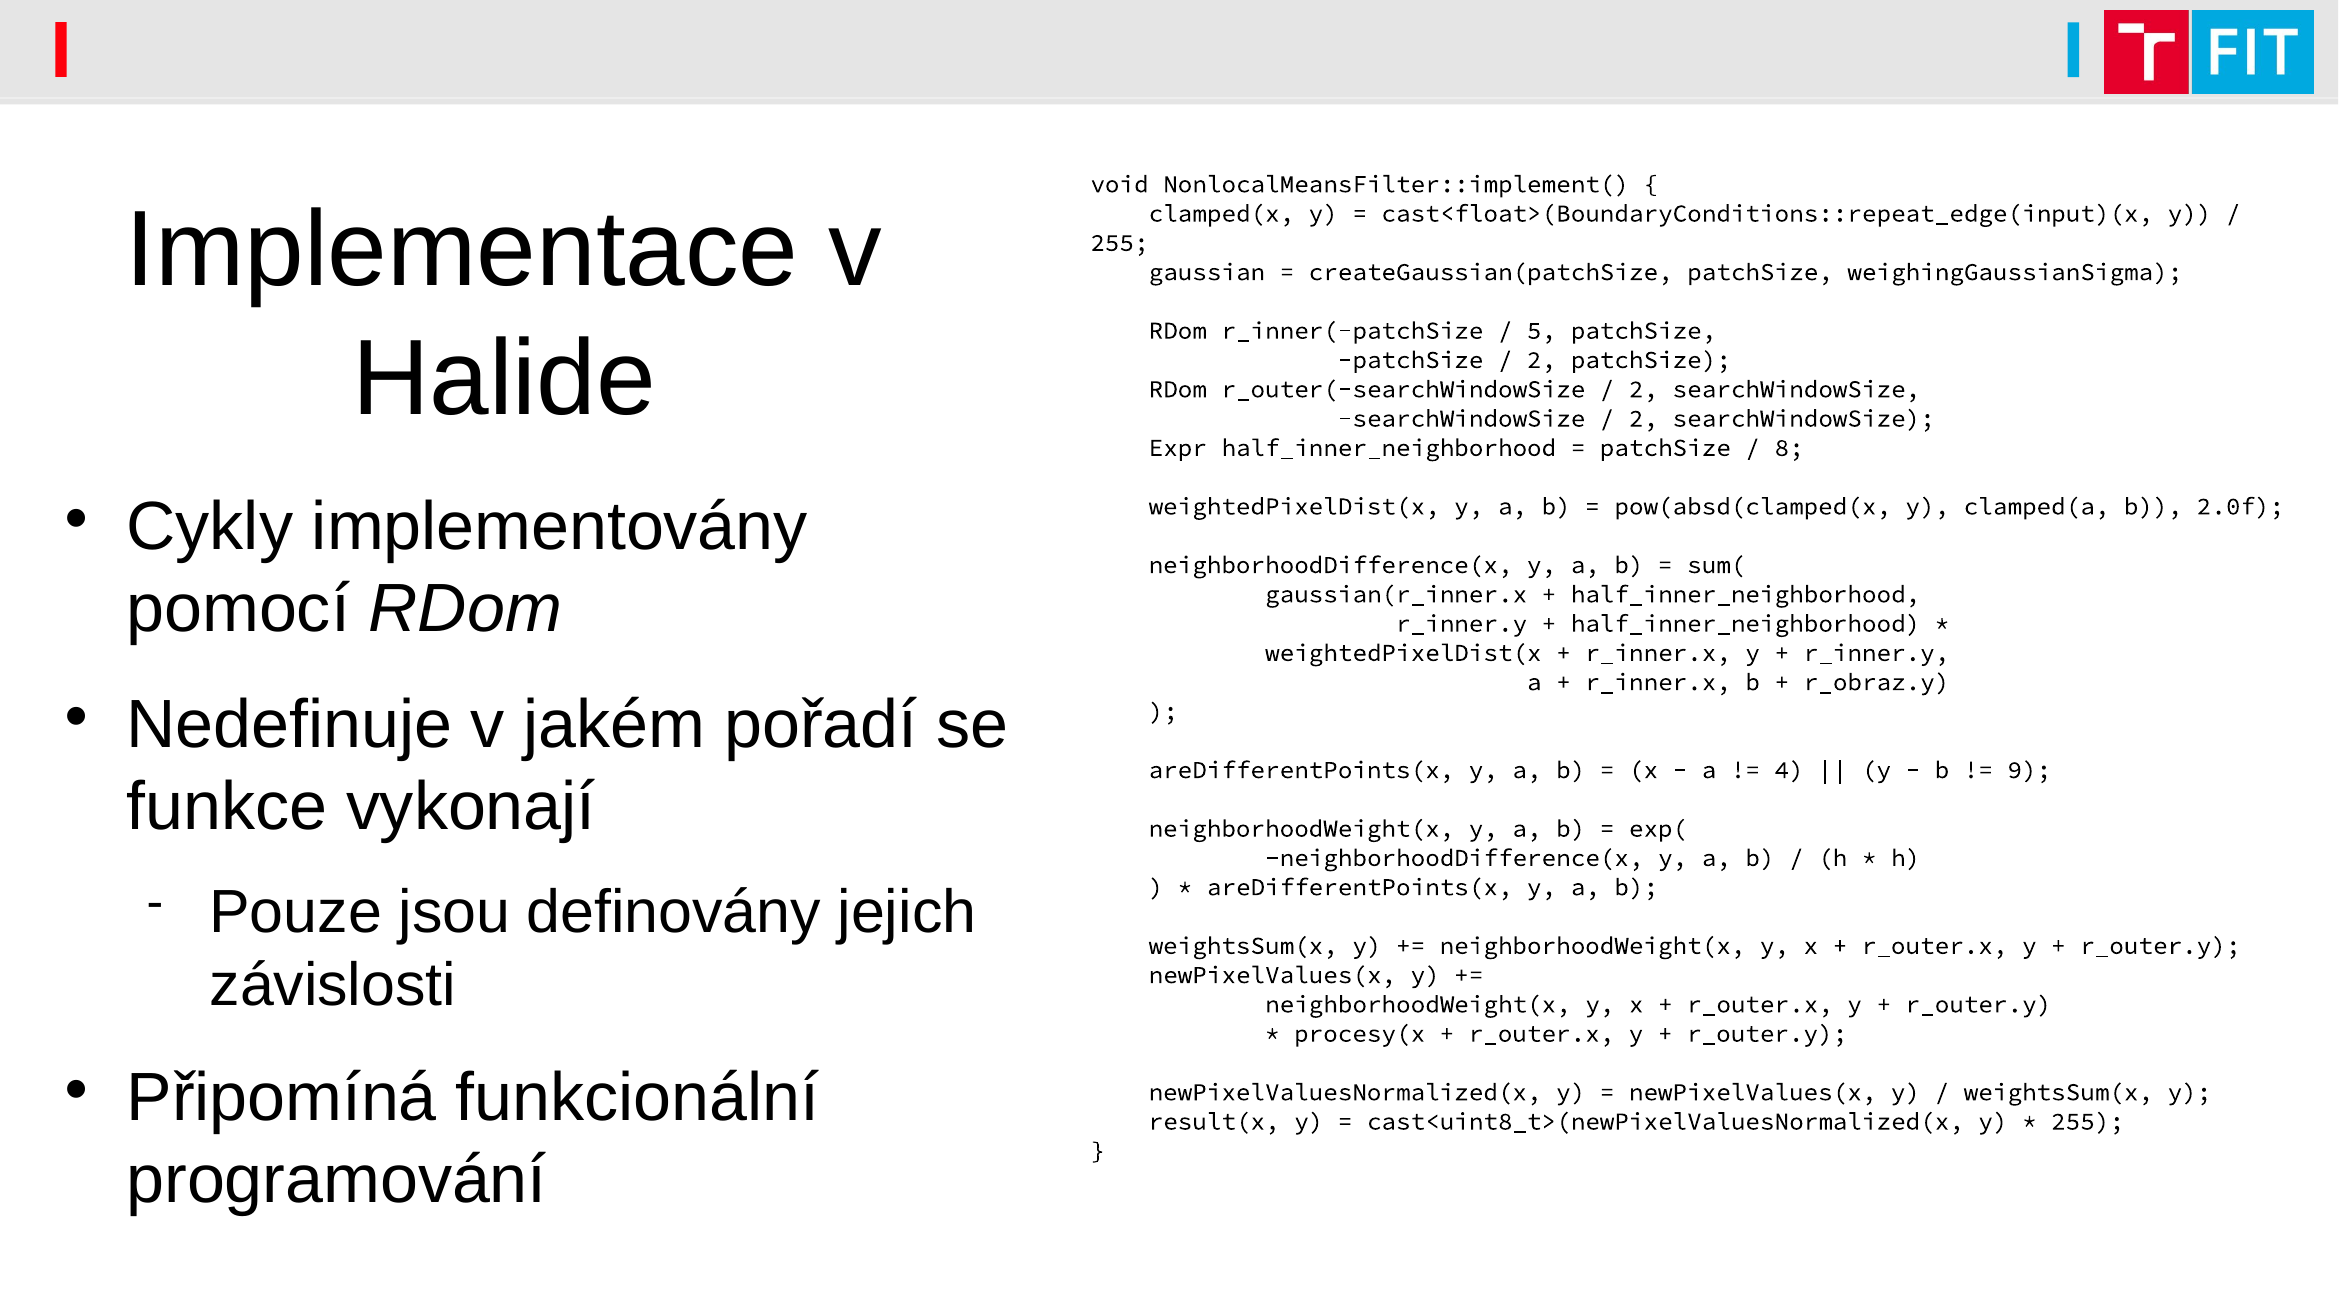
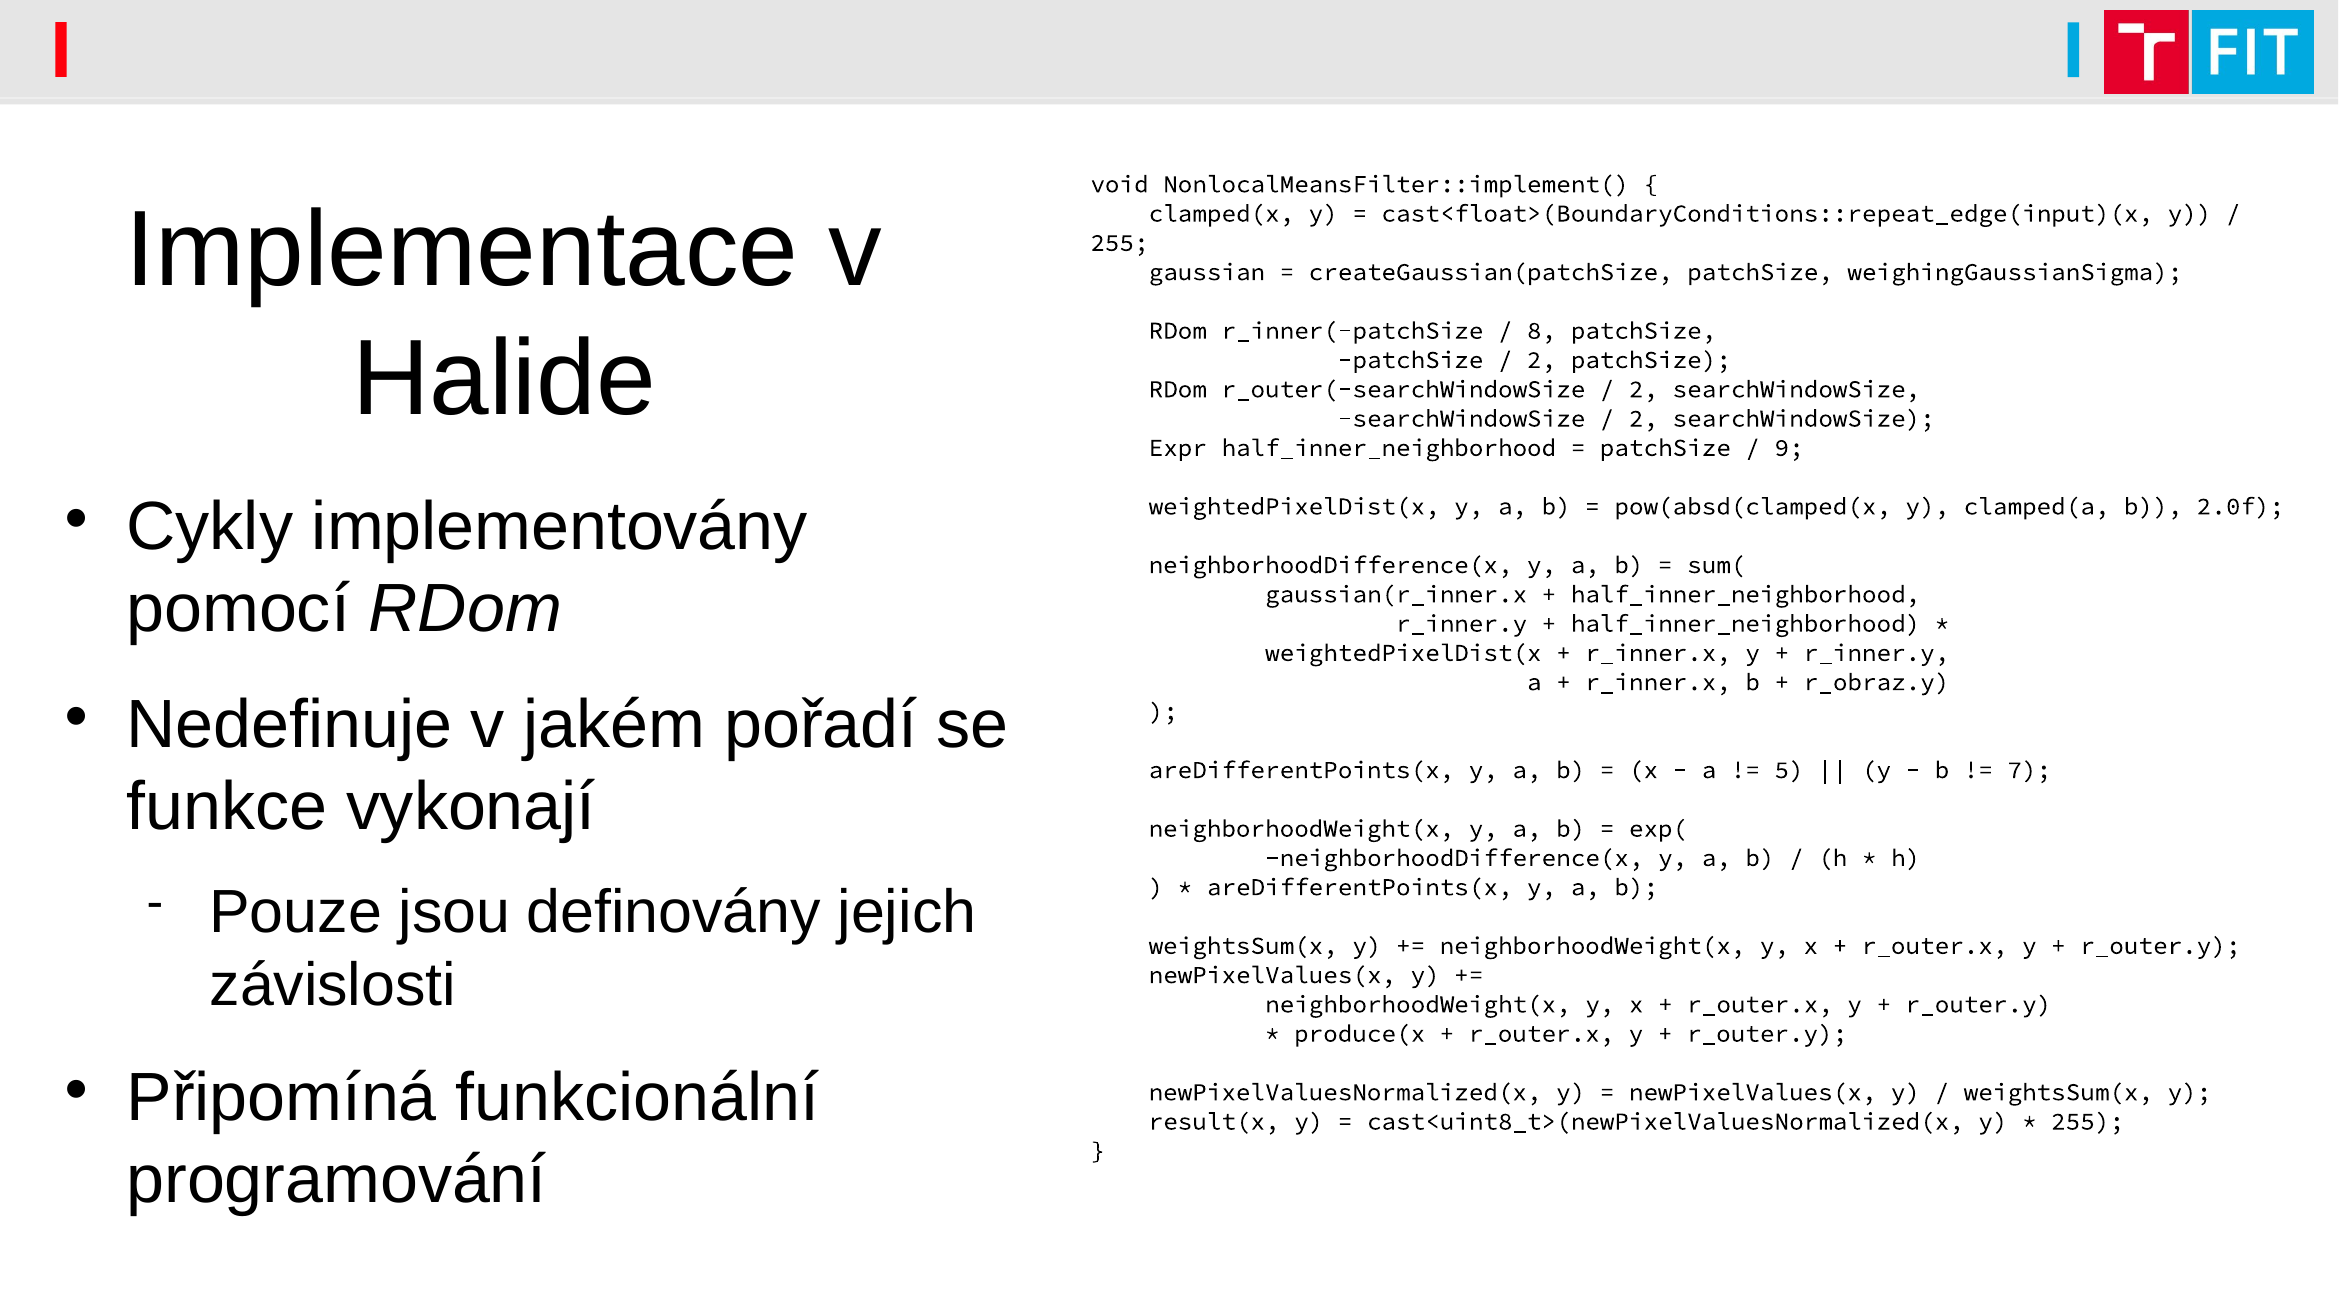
5: 5 -> 8
8: 8 -> 9
4: 4 -> 5
9: 9 -> 7
procesy(x: procesy(x -> produce(x
